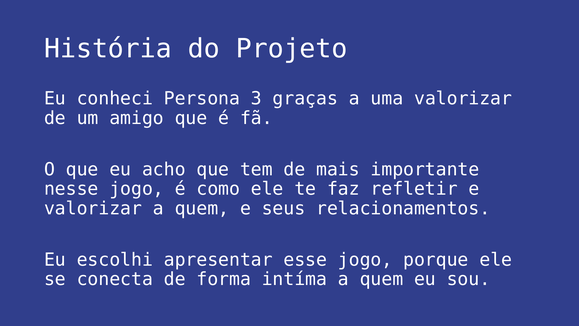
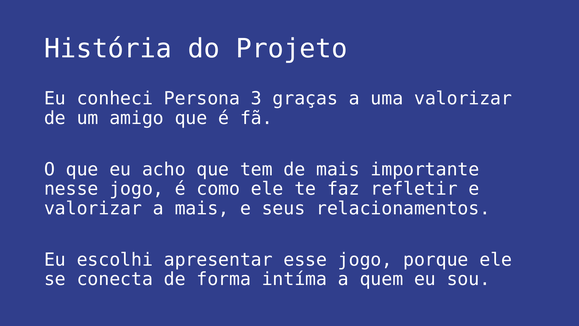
valorizar a quem: quem -> mais
